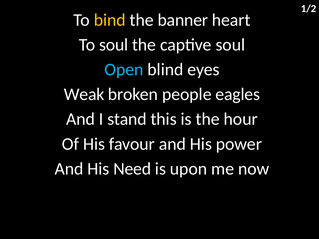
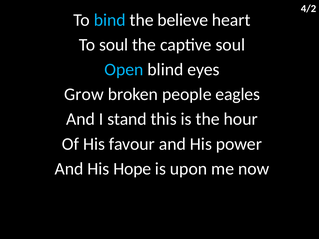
1/2: 1/2 -> 4/2
bind colour: yellow -> light blue
banner: banner -> believe
Weak: Weak -> Grow
Need: Need -> Hope
